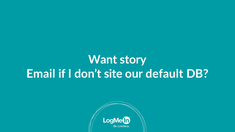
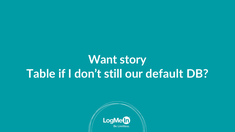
Email: Email -> Table
site: site -> still
